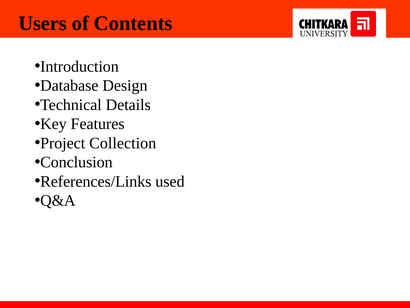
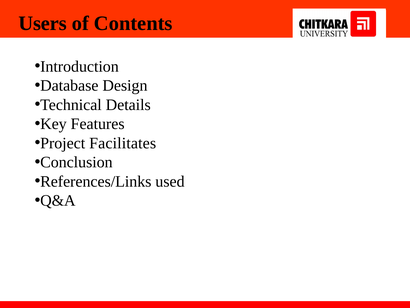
Collection: Collection -> Facilitates
